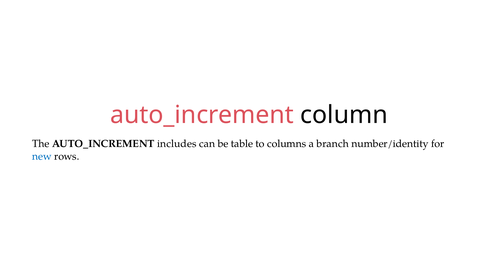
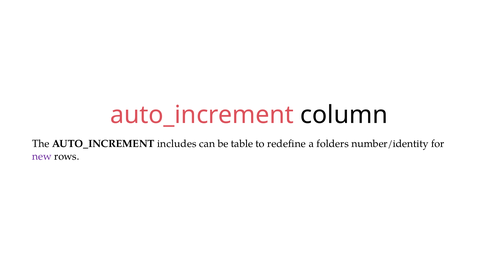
columns: columns -> redefine
branch: branch -> folders
new colour: blue -> purple
